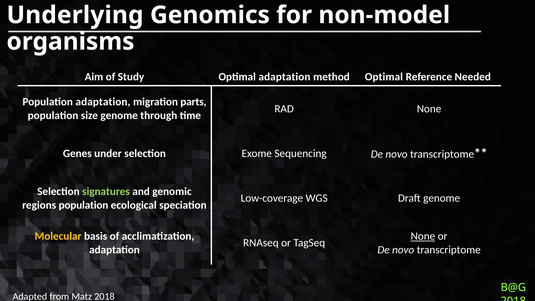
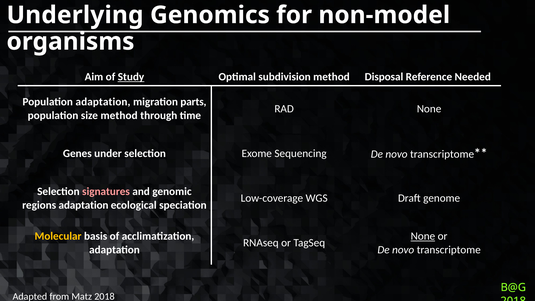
Study underline: none -> present
Optimal adaptation: adaptation -> subdivision
method Optimal: Optimal -> Disposal
size genome: genome -> method
signatures colour: light green -> pink
regions population: population -> adaptation
